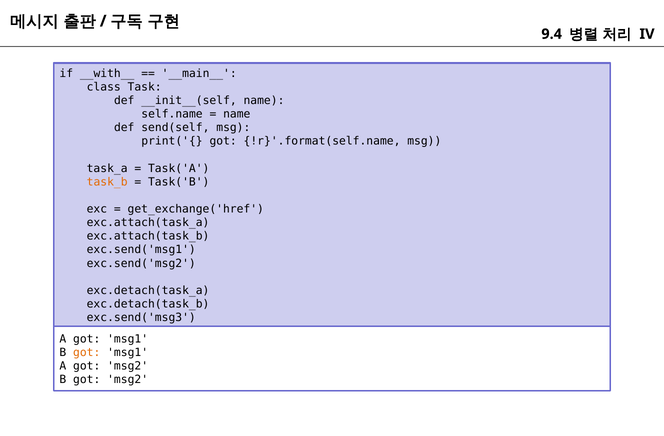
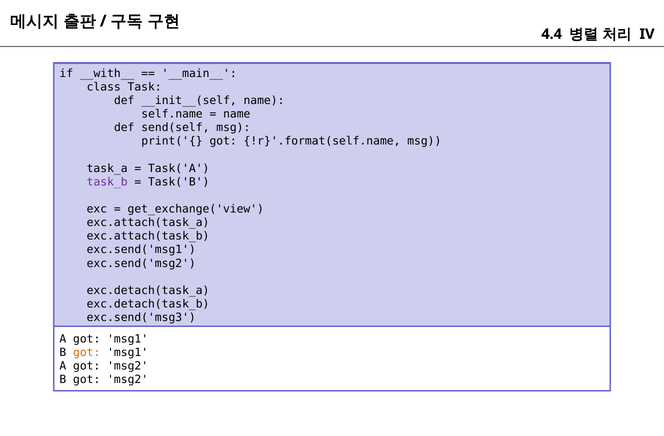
9.4: 9.4 -> 4.4
task_b colour: orange -> purple
get_exchange('href: get_exchange('href -> get_exchange('view
